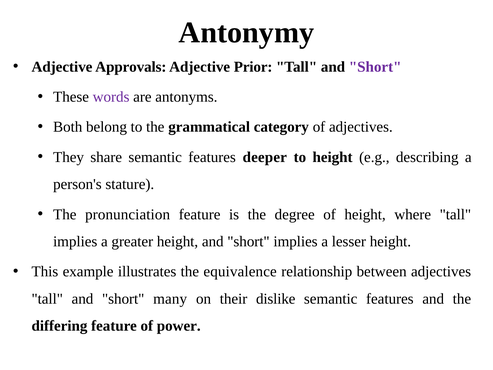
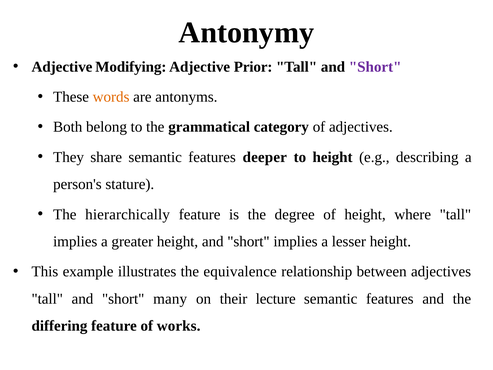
Approvals: Approvals -> Modifying
words colour: purple -> orange
pronunciation: pronunciation -> hierarchically
dislike: dislike -> lecture
power: power -> works
